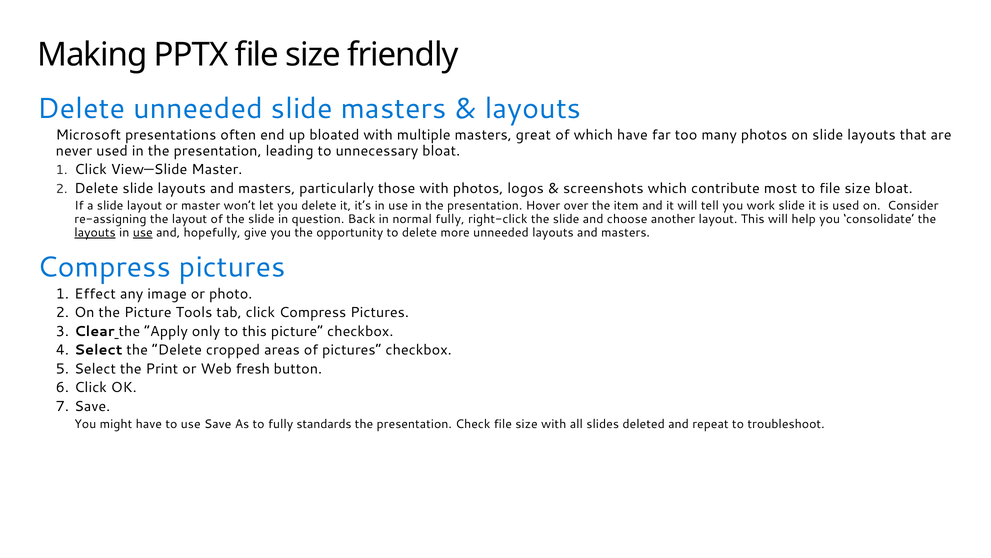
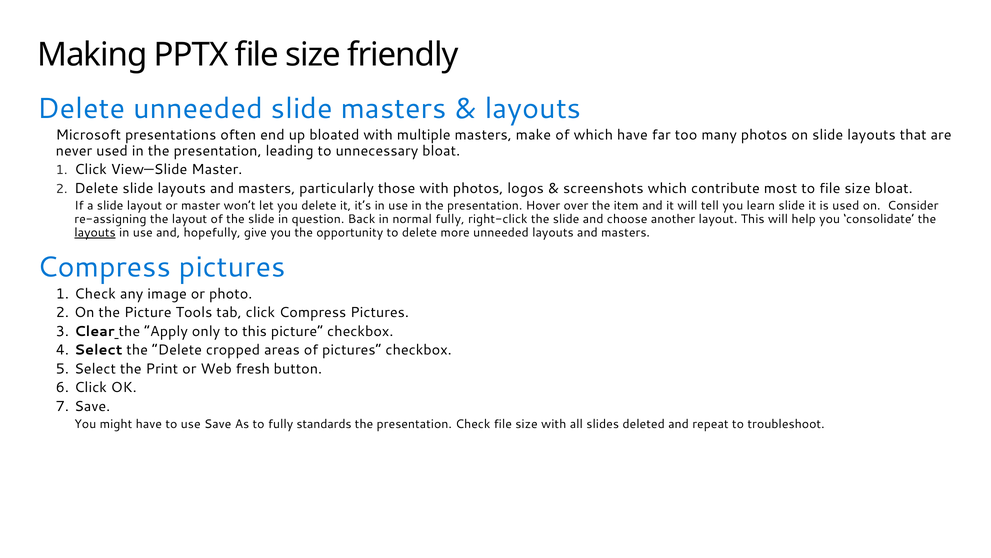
great: great -> make
work: work -> learn
use at (143, 232) underline: present -> none
1 Effect: Effect -> Check
